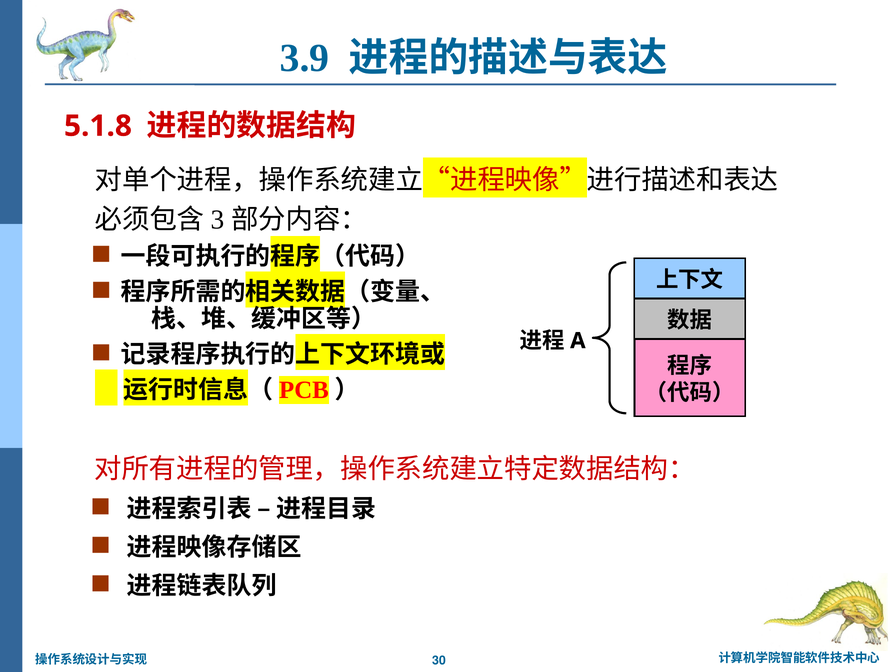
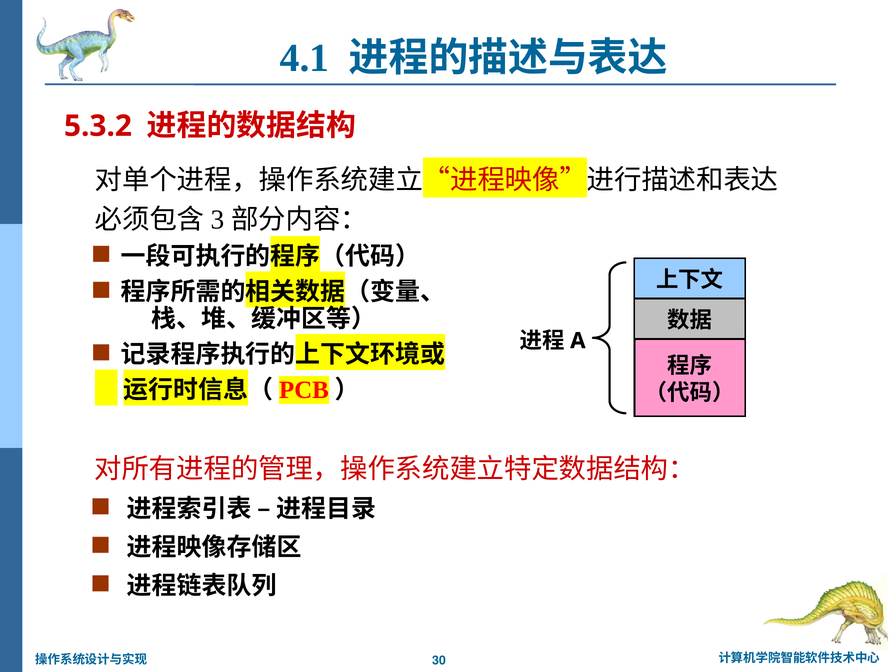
3.9: 3.9 -> 4.1
5.1.8: 5.1.8 -> 5.3.2
